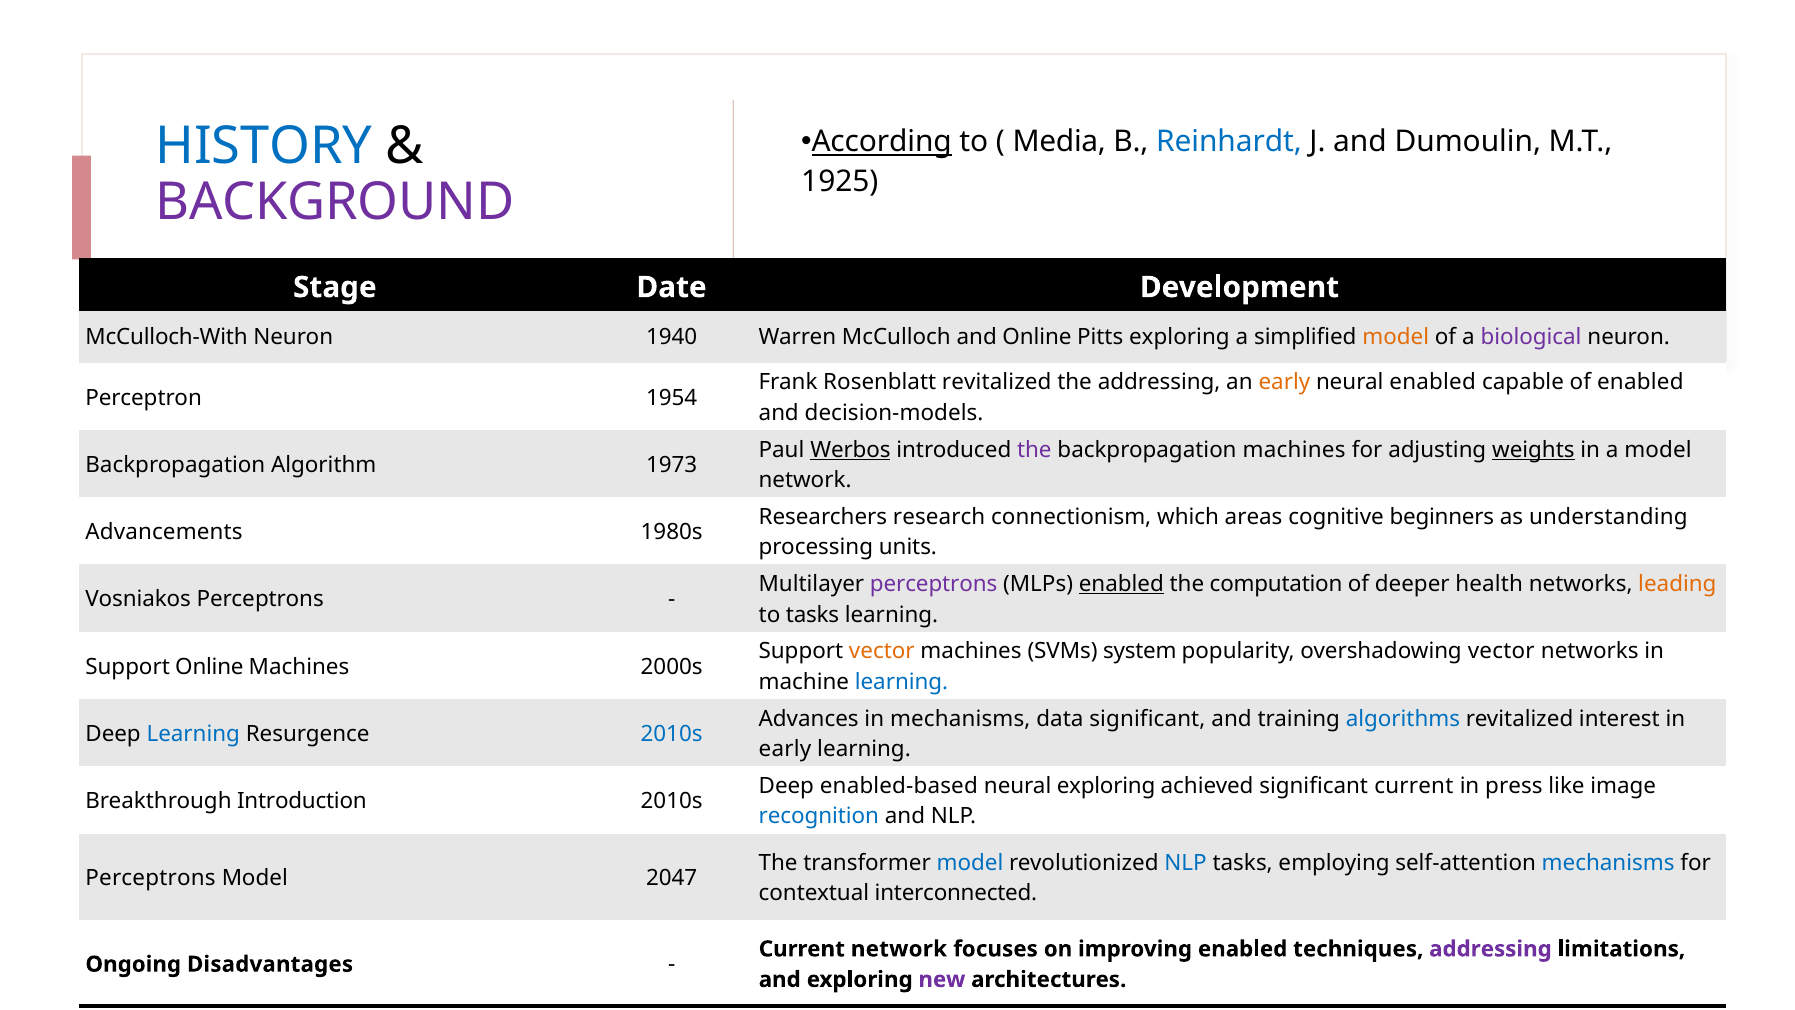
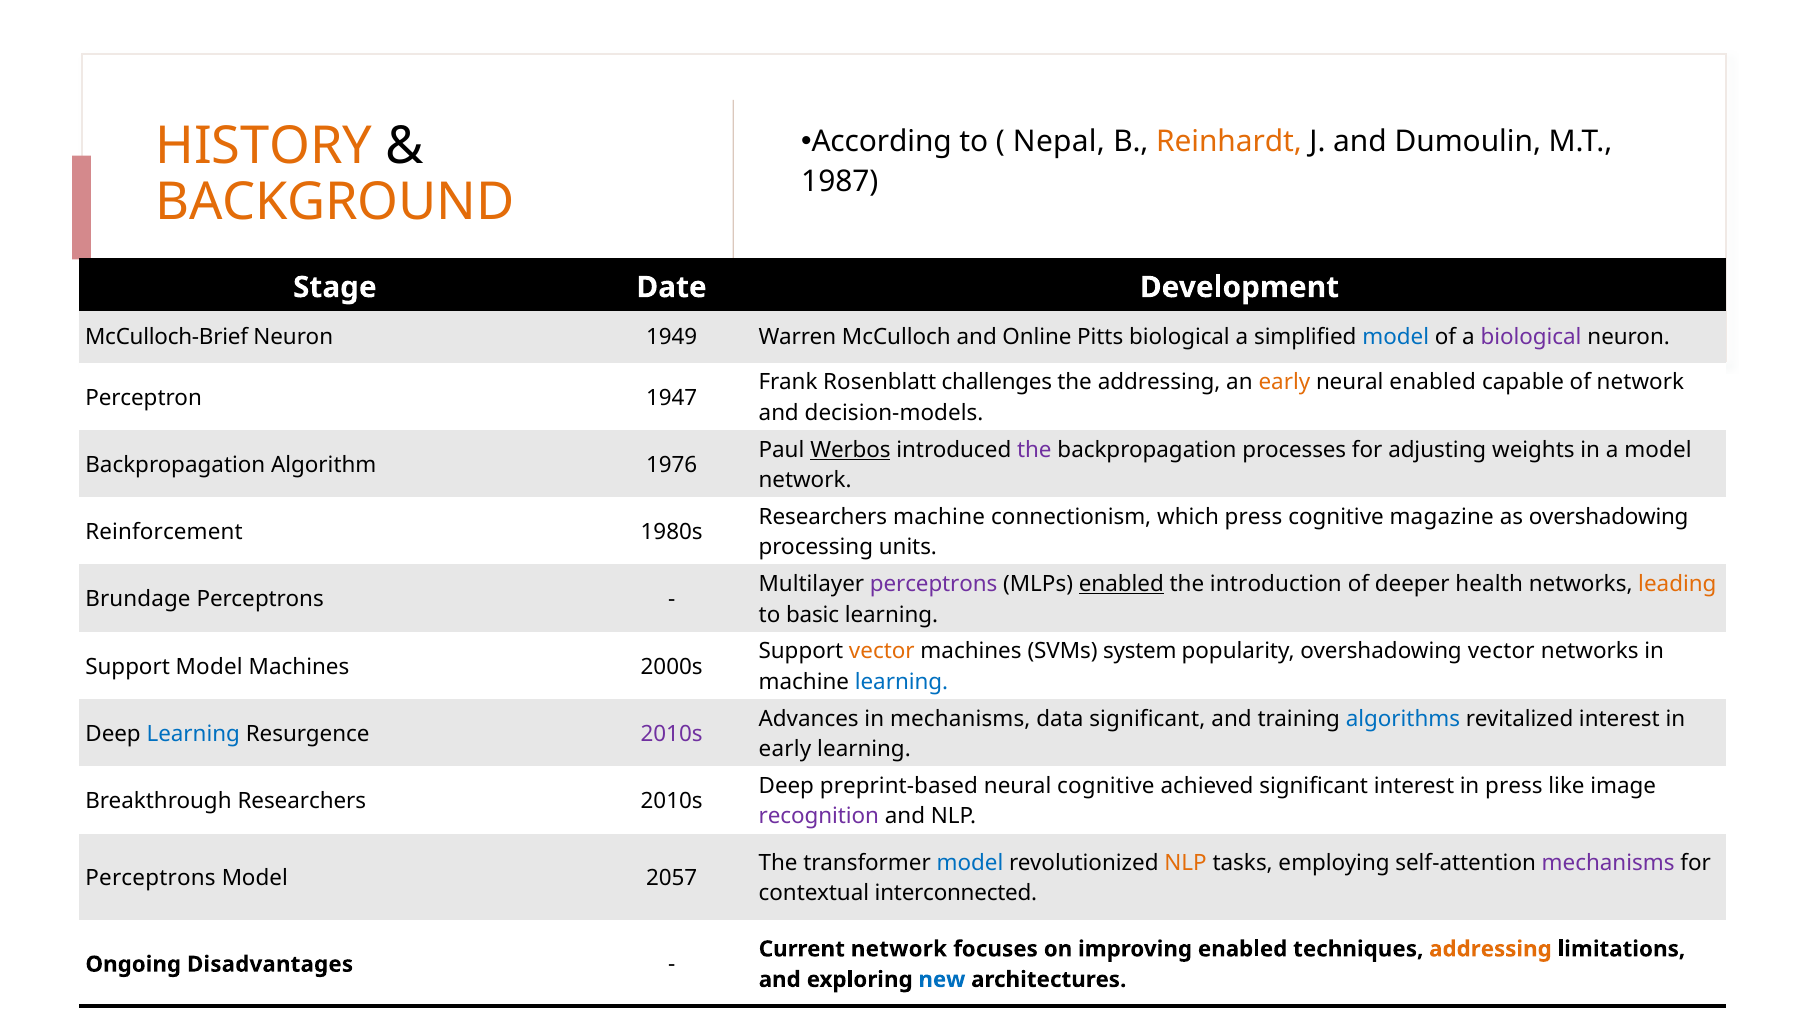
According underline: present -> none
Media: Media -> Nepal
Reinhardt colour: blue -> orange
HISTORY colour: blue -> orange
1925: 1925 -> 1987
BACKGROUND colour: purple -> orange
McCulloch-With: McCulloch-With -> McCulloch-Brief
1940: 1940 -> 1949
Pitts exploring: exploring -> biological
model at (1396, 337) colour: orange -> blue
Rosenblatt revitalized: revitalized -> challenges
of enabled: enabled -> network
1954: 1954 -> 1947
backpropagation machines: machines -> processes
weights underline: present -> none
1973: 1973 -> 1976
Researchers research: research -> machine
which areas: areas -> press
beginners: beginners -> magazine
as understanding: understanding -> overshadowing
Advancements: Advancements -> Reinforcement
computation: computation -> introduction
Vosniakos: Vosniakos -> Brundage
to tasks: tasks -> basic
Support Online: Online -> Model
2010s at (672, 734) colour: blue -> purple
enabled-based: enabled-based -> preprint-based
neural exploring: exploring -> cognitive
significant current: current -> interest
Breakthrough Introduction: Introduction -> Researchers
recognition colour: blue -> purple
NLP at (1186, 863) colour: blue -> orange
mechanisms at (1608, 863) colour: blue -> purple
2047: 2047 -> 2057
addressing at (1490, 949) colour: purple -> orange
new colour: purple -> blue
